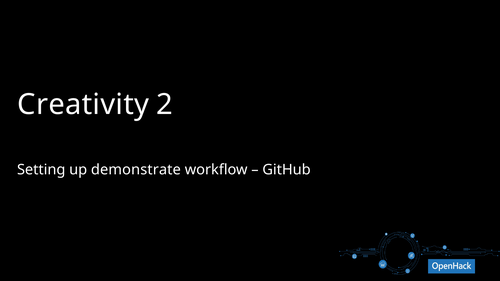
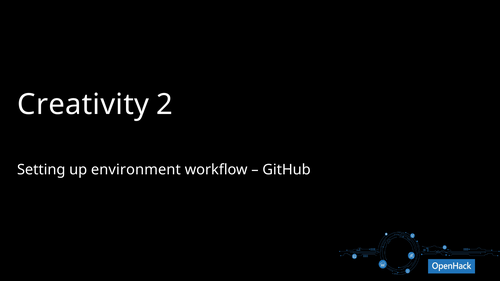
demonstrate: demonstrate -> environment
